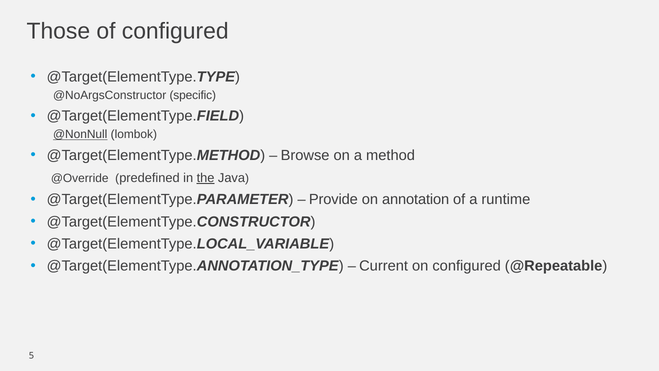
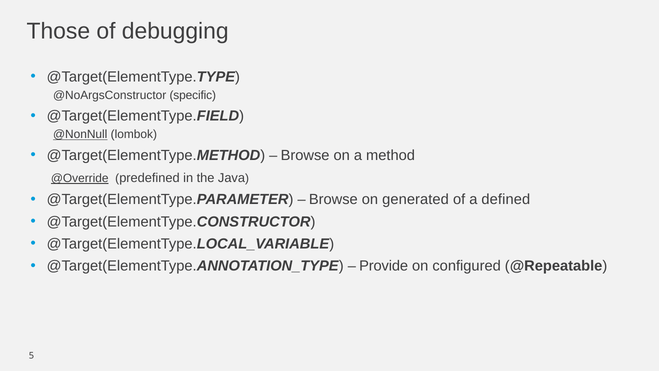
of configured: configured -> debugging
@Override underline: none -> present
the underline: present -> none
Provide at (333, 200): Provide -> Browse
annotation: annotation -> generated
runtime: runtime -> defined
Current: Current -> Provide
